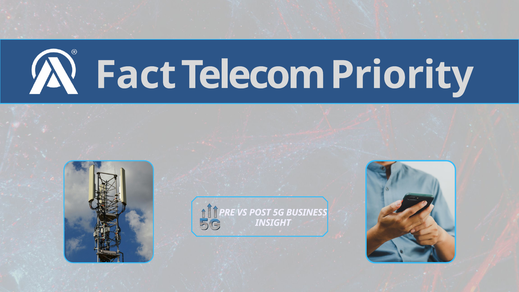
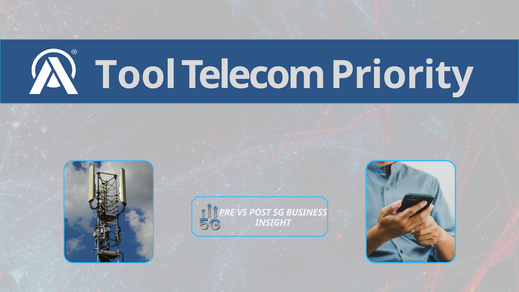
Fact: Fact -> Tool
